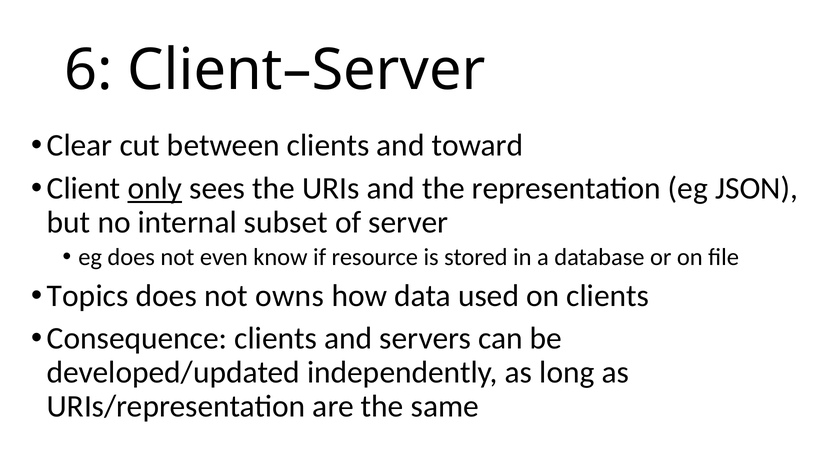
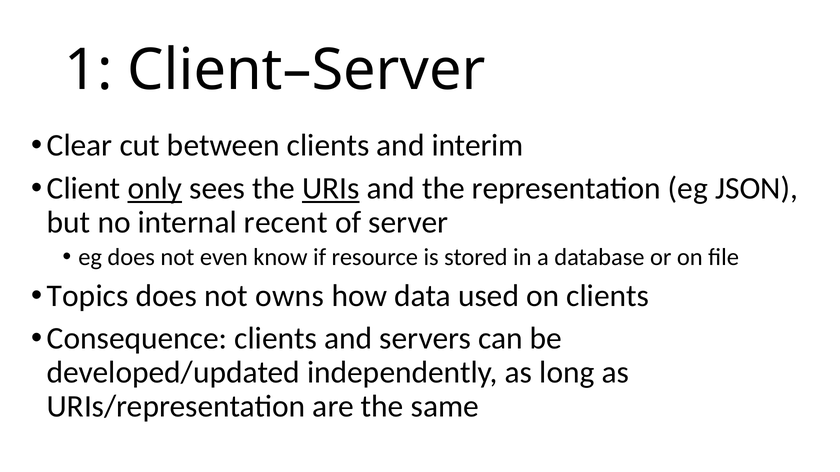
6: 6 -> 1
toward: toward -> interim
URIs underline: none -> present
subset: subset -> recent
